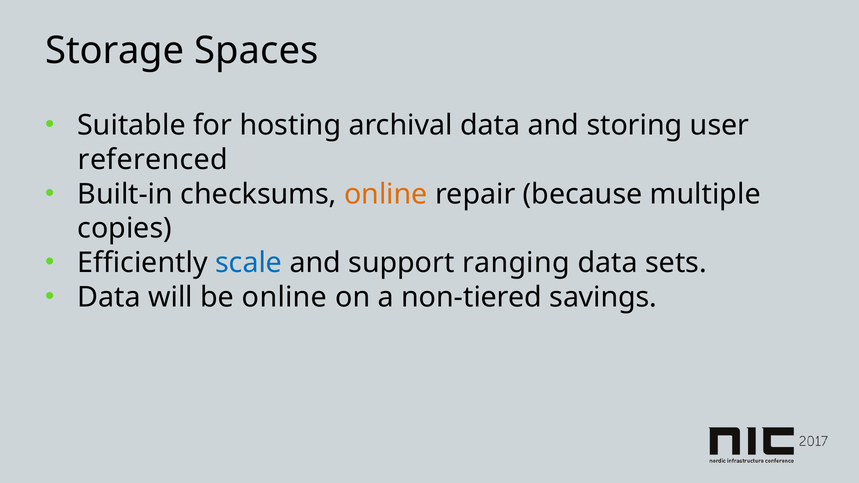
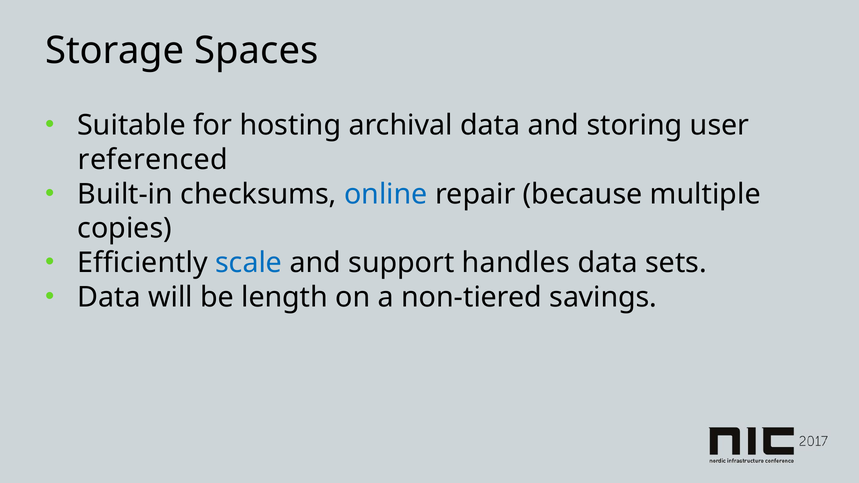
online at (386, 194) colour: orange -> blue
ranging: ranging -> handles
be online: online -> length
